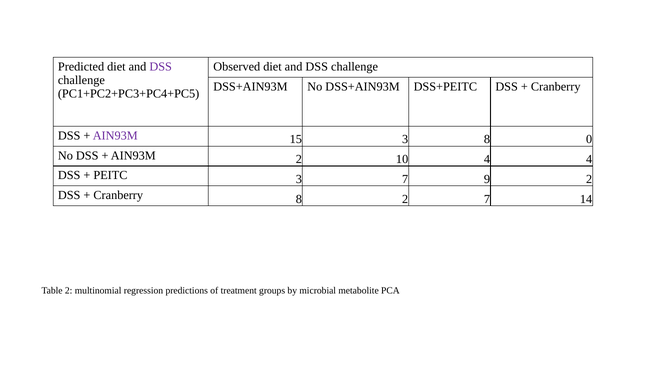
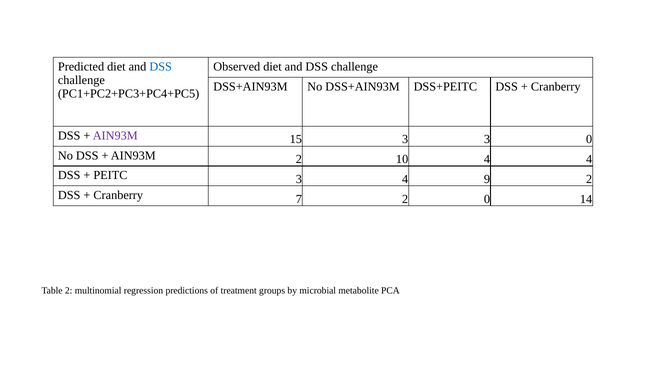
DSS at (161, 67) colour: purple -> blue
3 8: 8 -> 3
3 7: 7 -> 4
Cranberry 8: 8 -> 7
2 7: 7 -> 0
